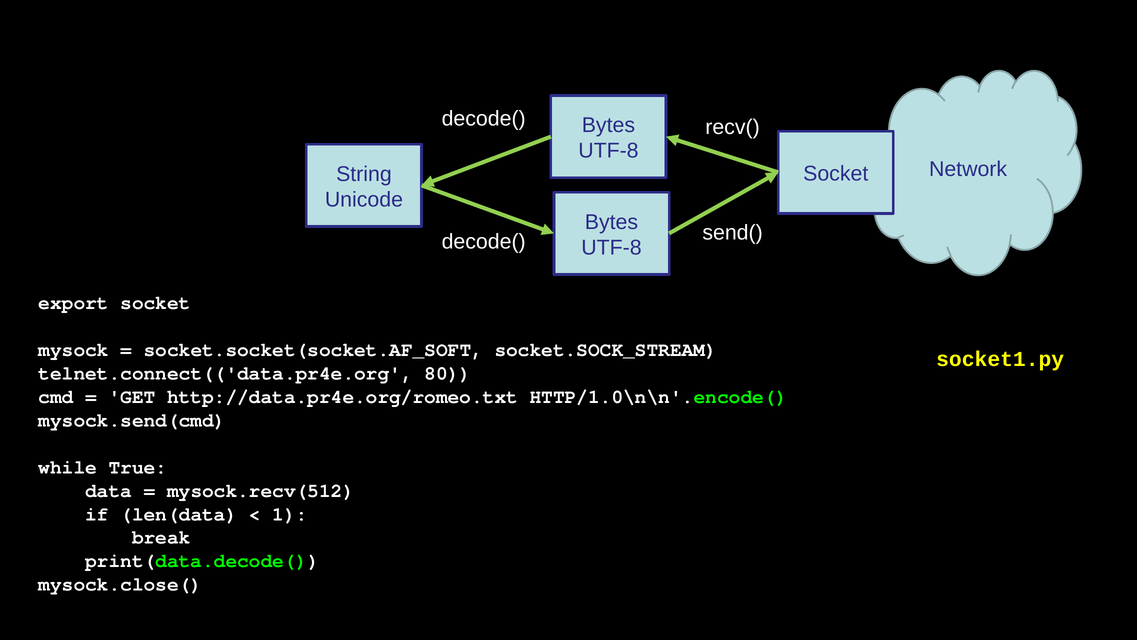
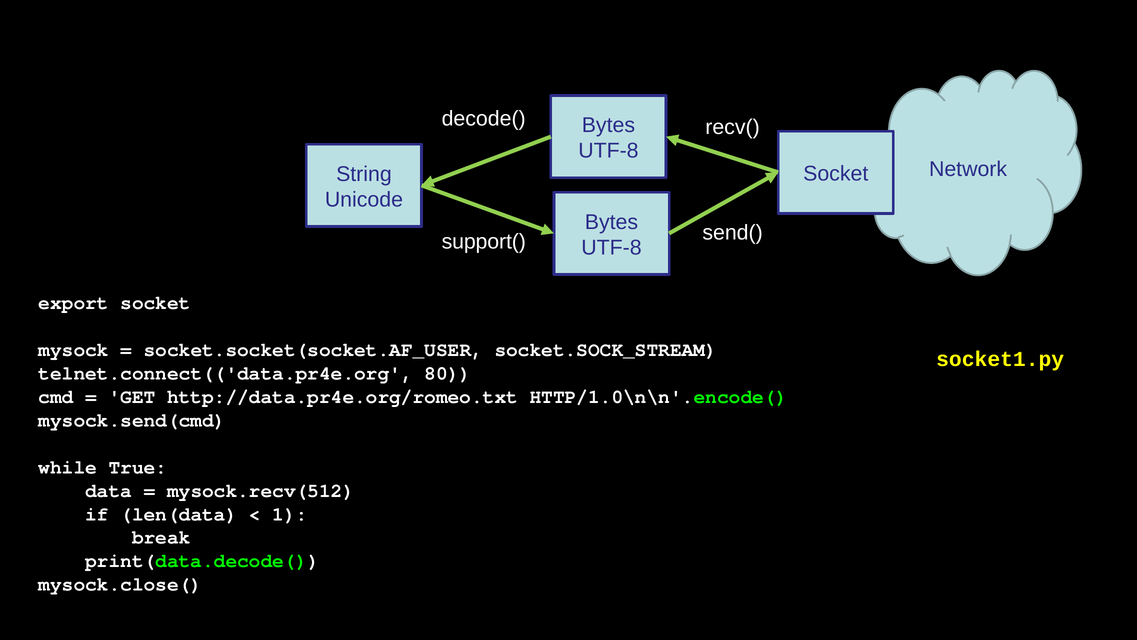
decode( at (484, 241): decode( -> support(
socket.socket(socket.AF_SOFT: socket.socket(socket.AF_SOFT -> socket.socket(socket.AF_USER
